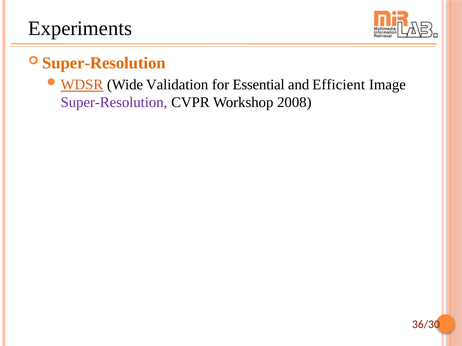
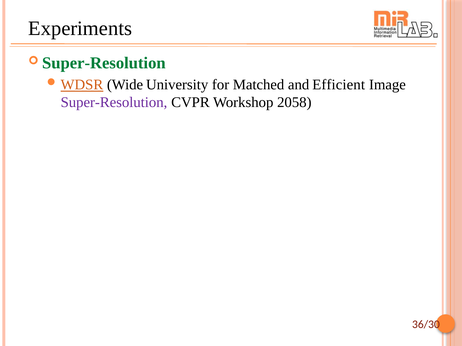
Super-Resolution at (104, 63) colour: orange -> green
Validation: Validation -> University
Essential: Essential -> Matched
2008: 2008 -> 2058
